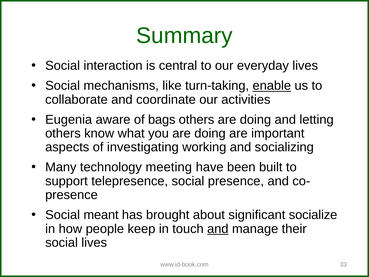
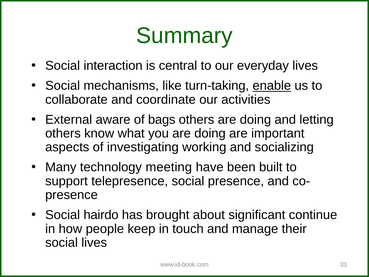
Eugenia: Eugenia -> External
meant: meant -> hairdo
socialize: socialize -> continue
and at (218, 229) underline: present -> none
